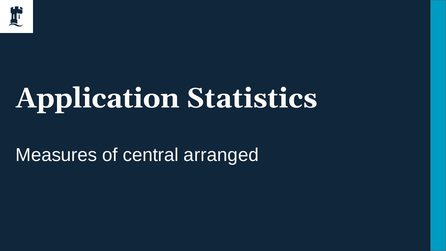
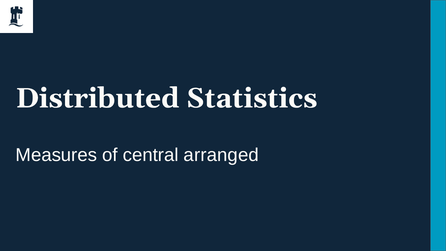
Application: Application -> Distributed
